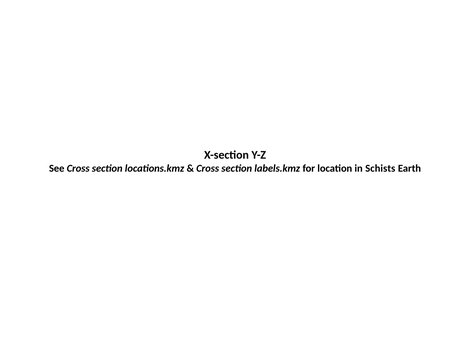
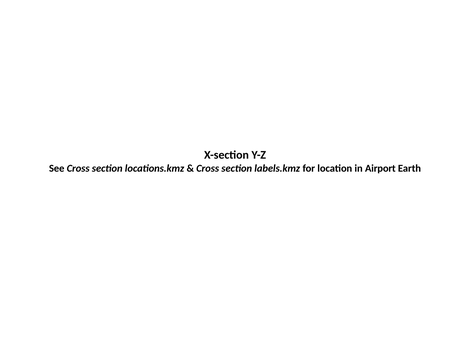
Schists: Schists -> Airport
